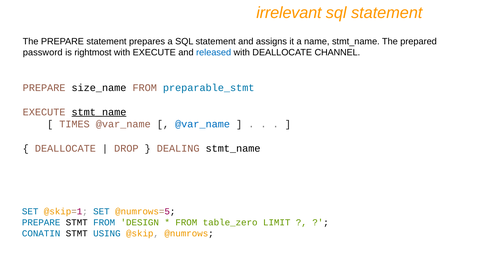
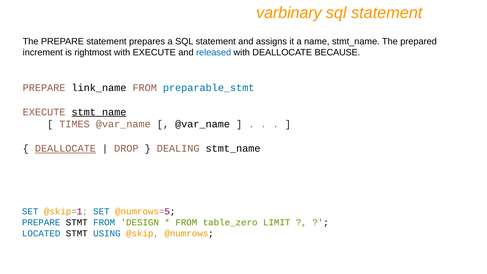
irrelevant: irrelevant -> varbinary
password: password -> increment
CHANNEL: CHANNEL -> BECAUSE
size_name: size_name -> link_name
@var_name at (203, 124) colour: blue -> black
DEALLOCATE at (65, 149) underline: none -> present
CONATIN: CONATIN -> LOCATED
